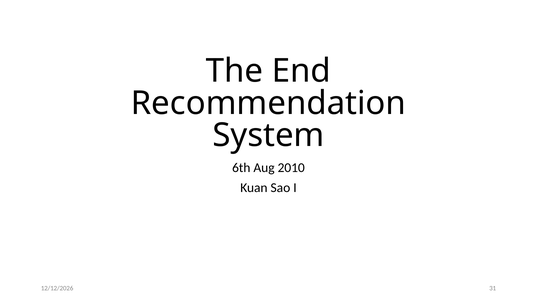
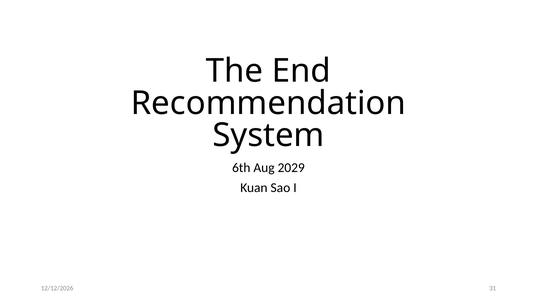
2010: 2010 -> 2029
